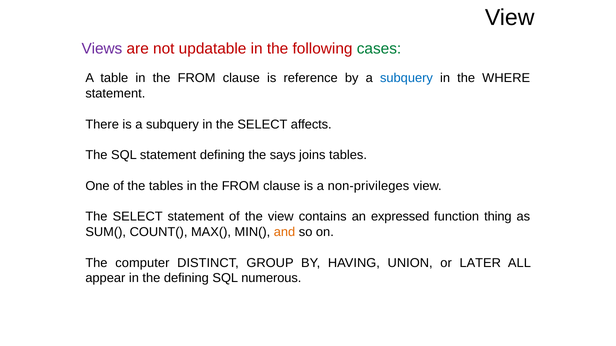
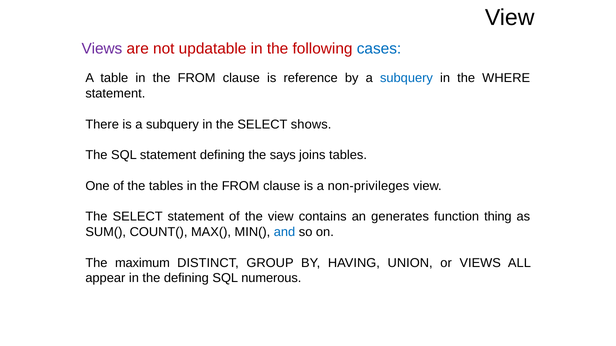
cases colour: green -> blue
affects: affects -> shows
expressed: expressed -> generates
and colour: orange -> blue
computer: computer -> maximum
or LATER: LATER -> VIEWS
